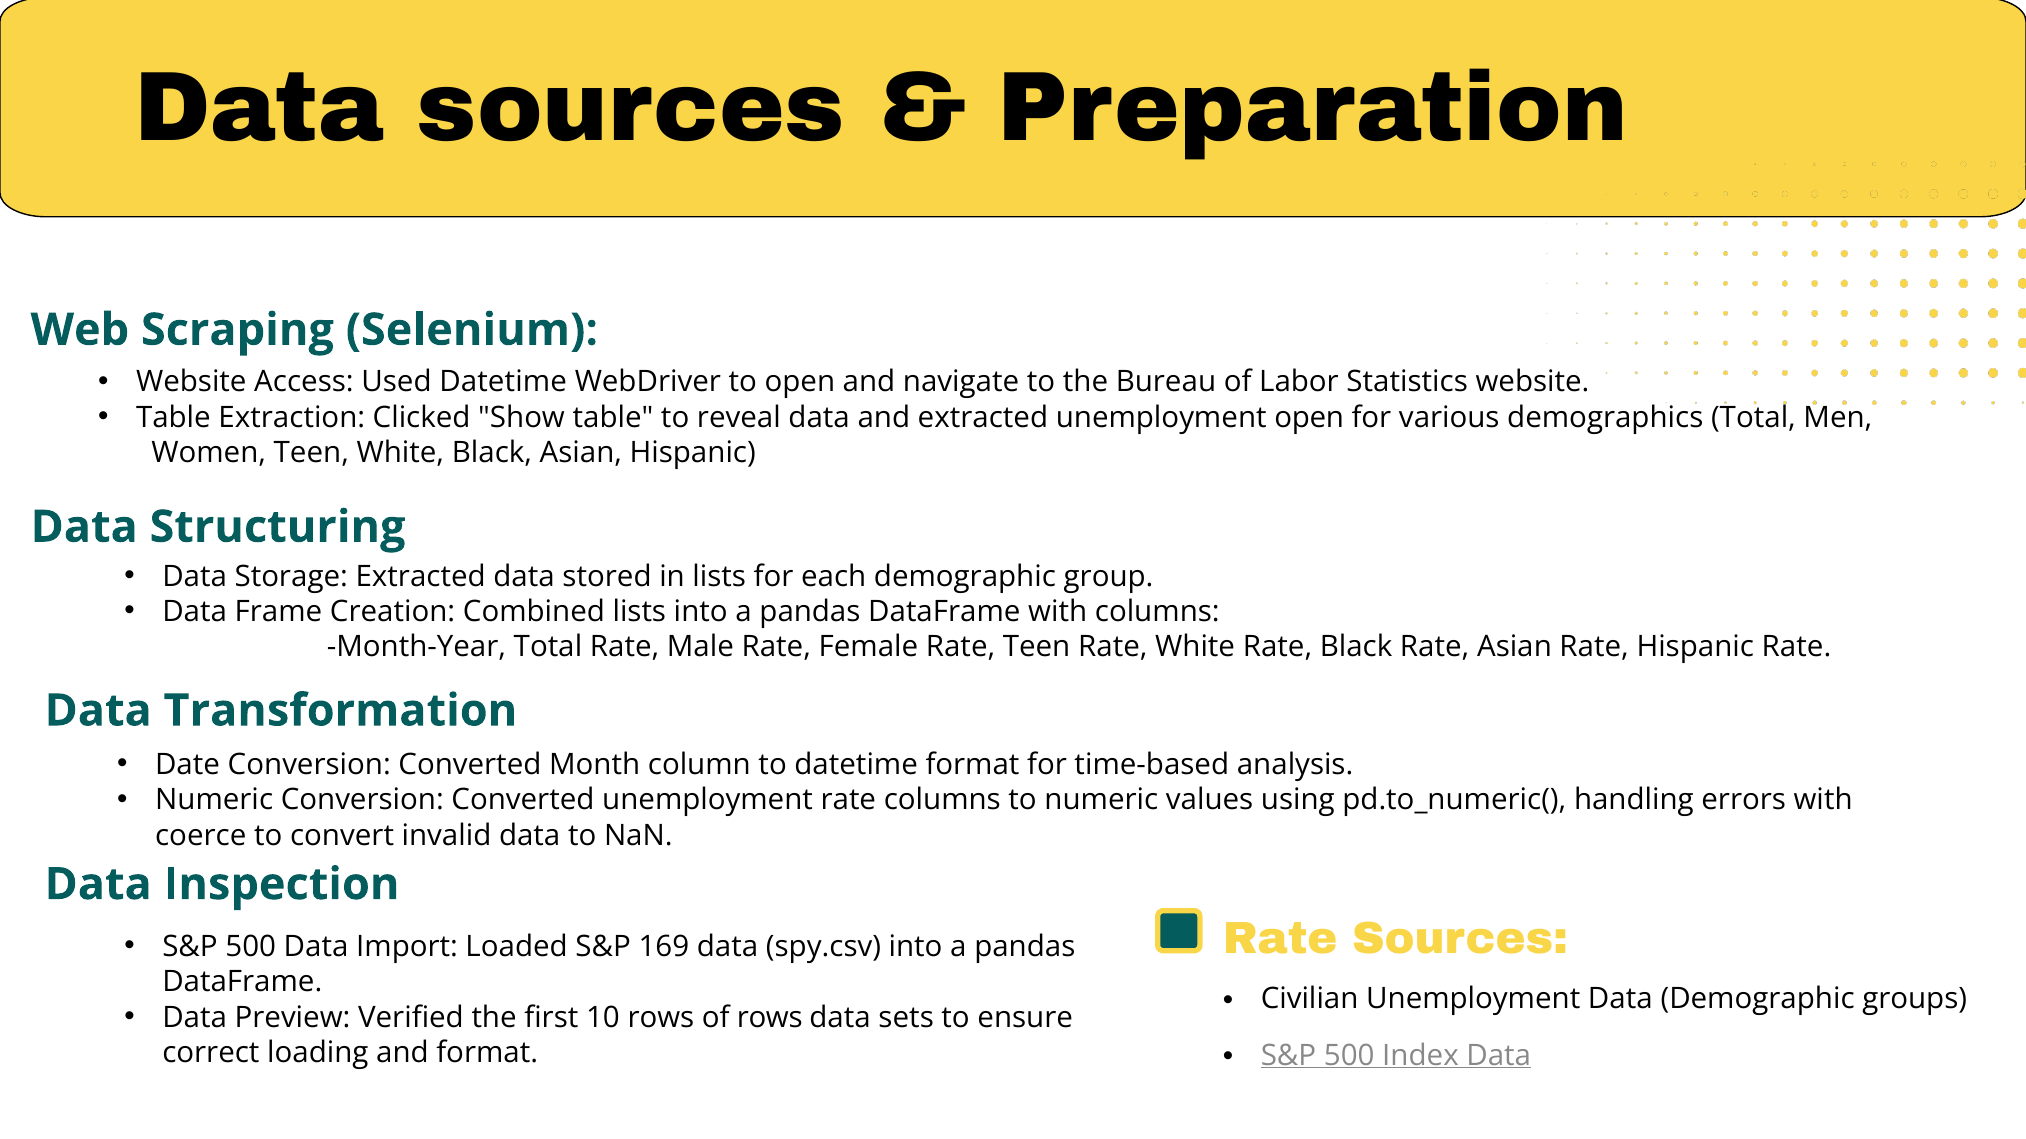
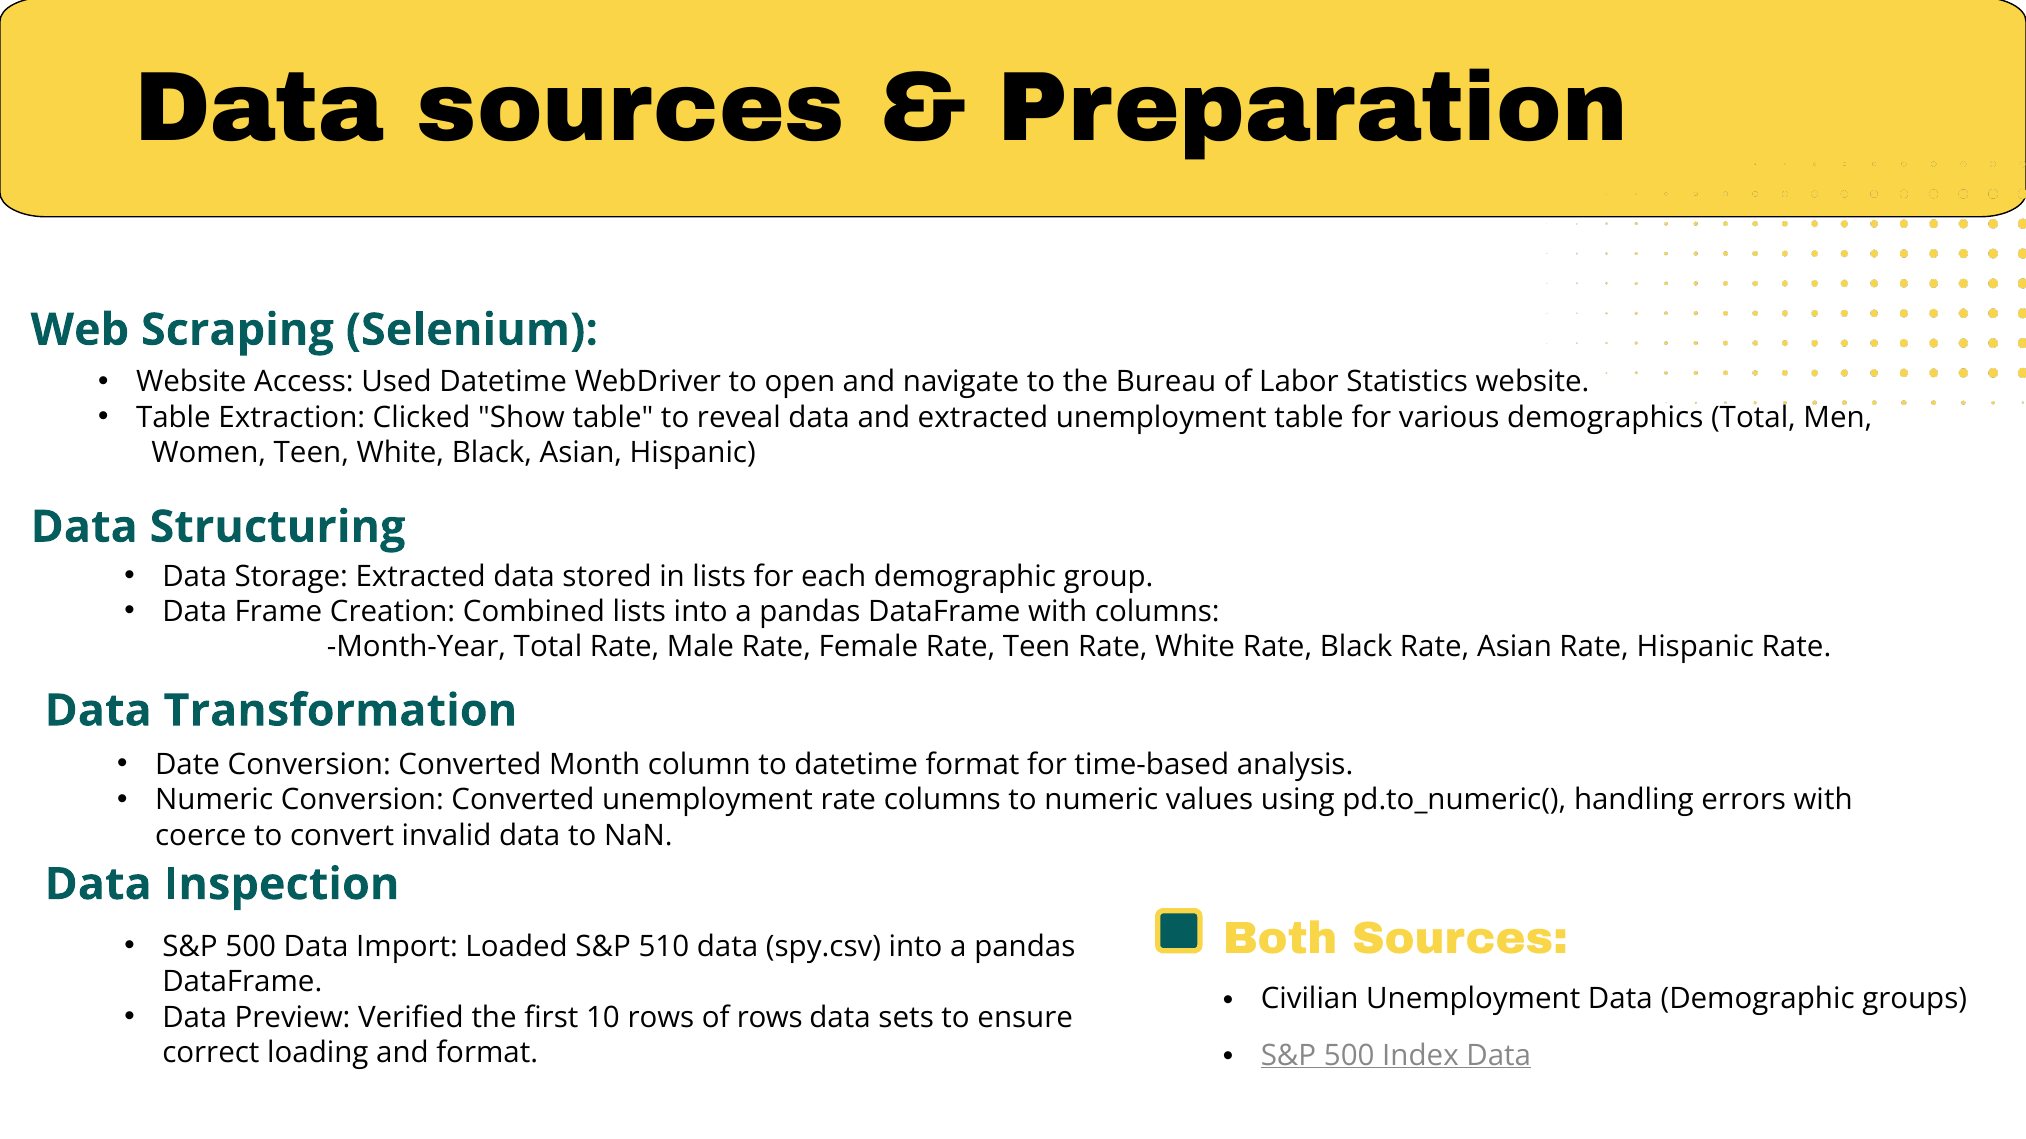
unemployment open: open -> table
Rate at (1280, 939): Rate -> Both
169: 169 -> 510
